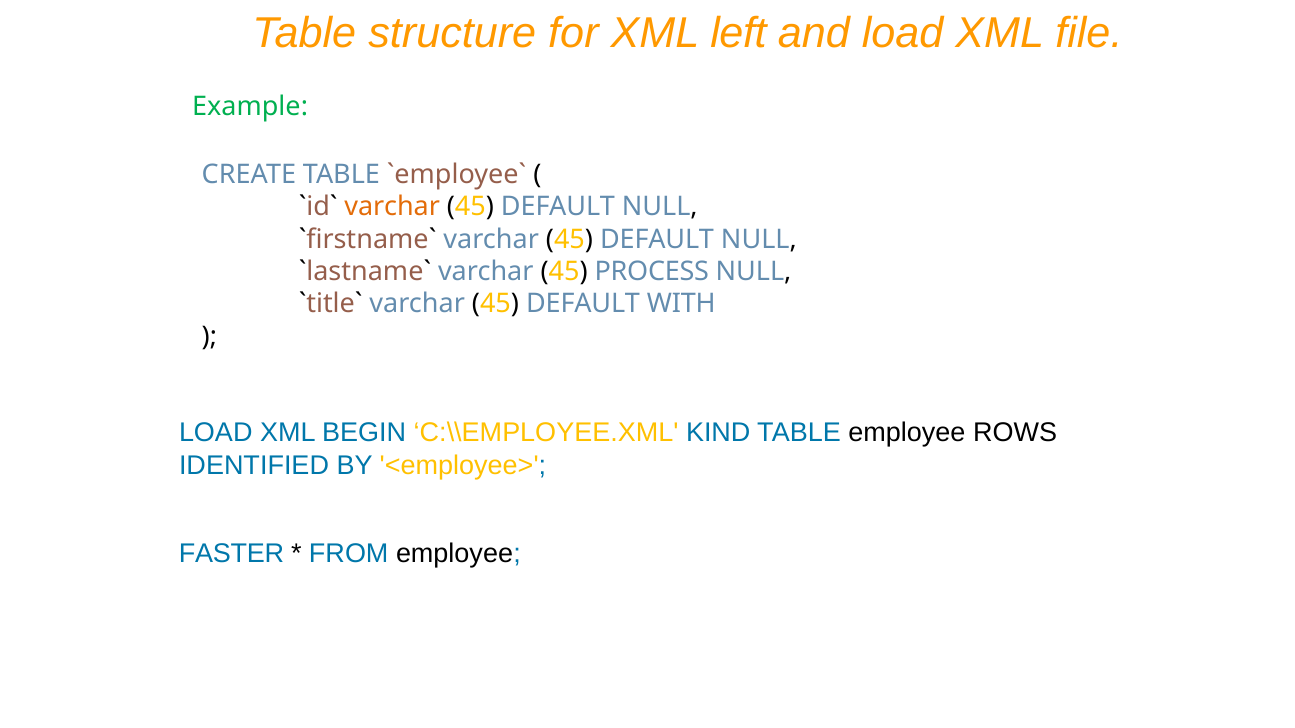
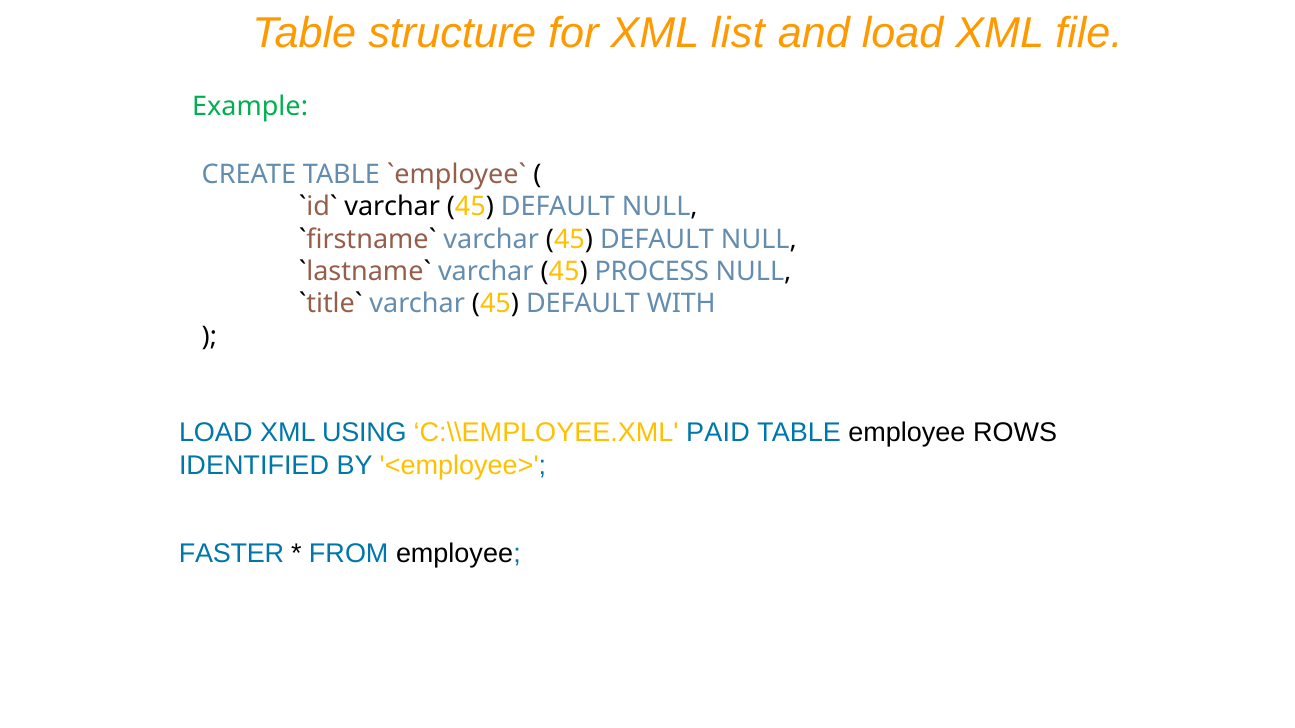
left: left -> list
varchar at (392, 207) colour: orange -> black
BEGIN: BEGIN -> USING
KIND: KIND -> PAID
